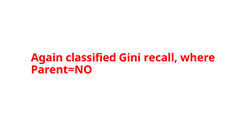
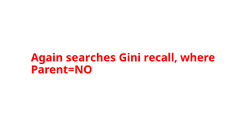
classified: classified -> searches
